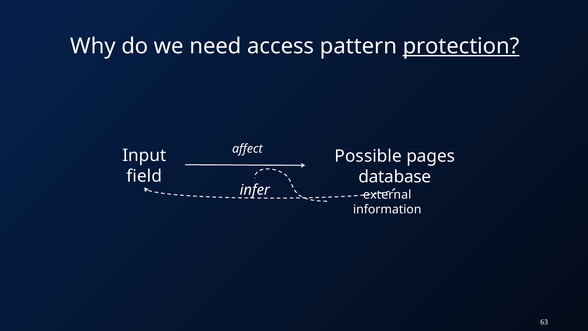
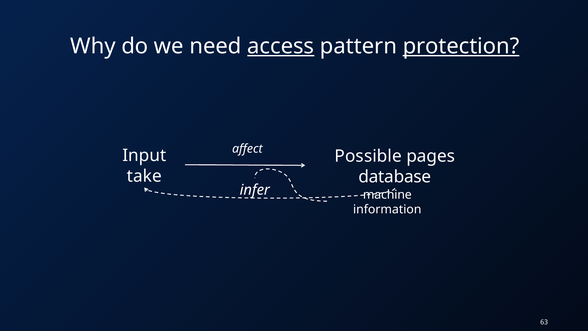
access underline: none -> present
field: field -> take
external: external -> machine
